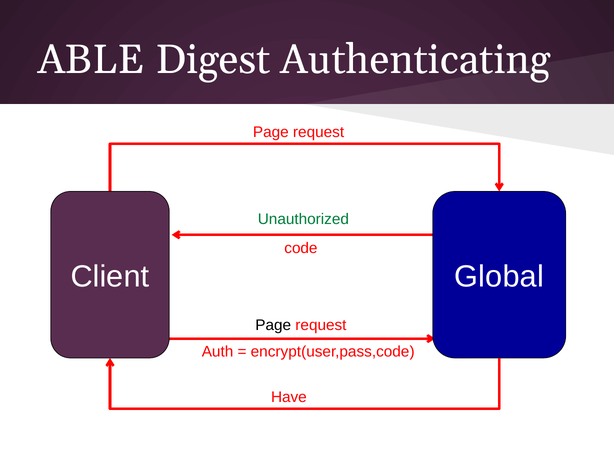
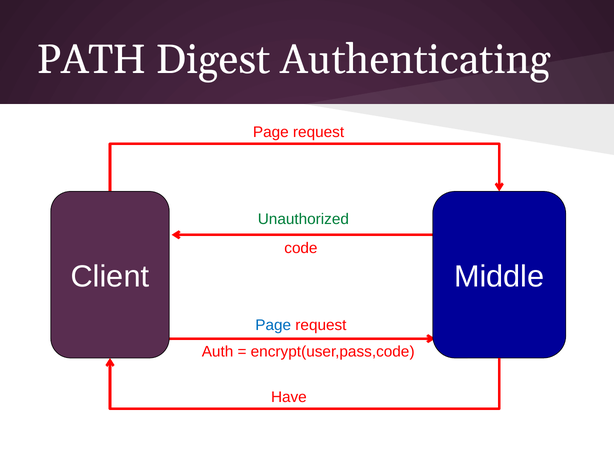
ABLE: ABLE -> PATH
Global: Global -> Middle
Page at (273, 326) colour: black -> blue
